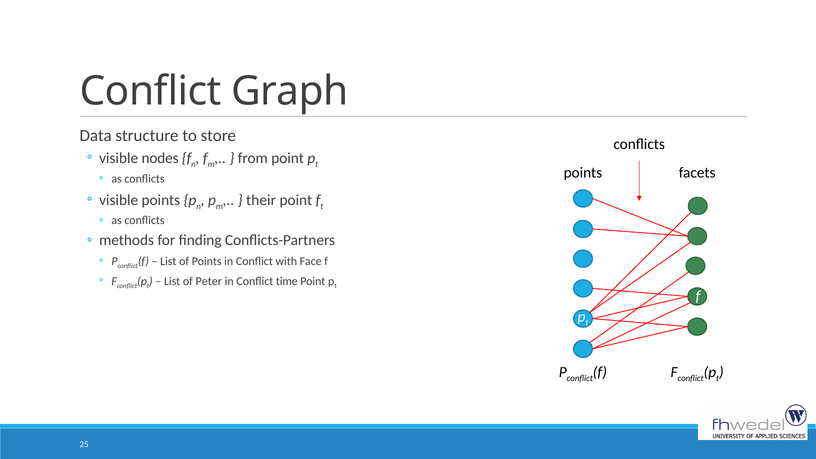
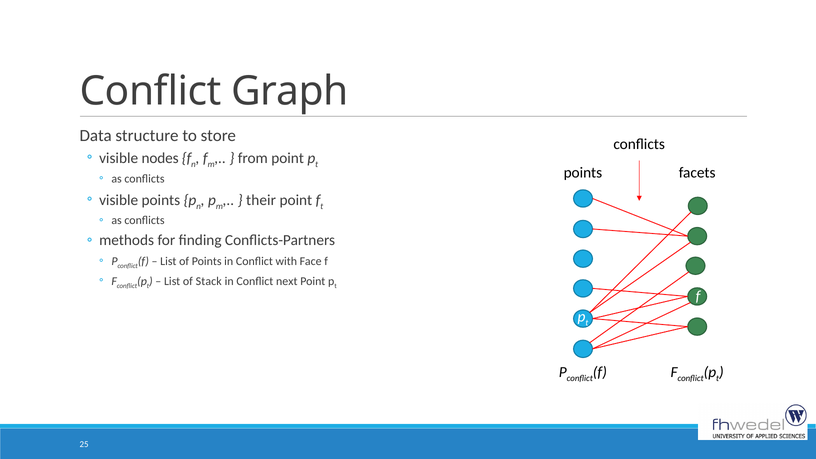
Peter: Peter -> Stack
time: time -> next
